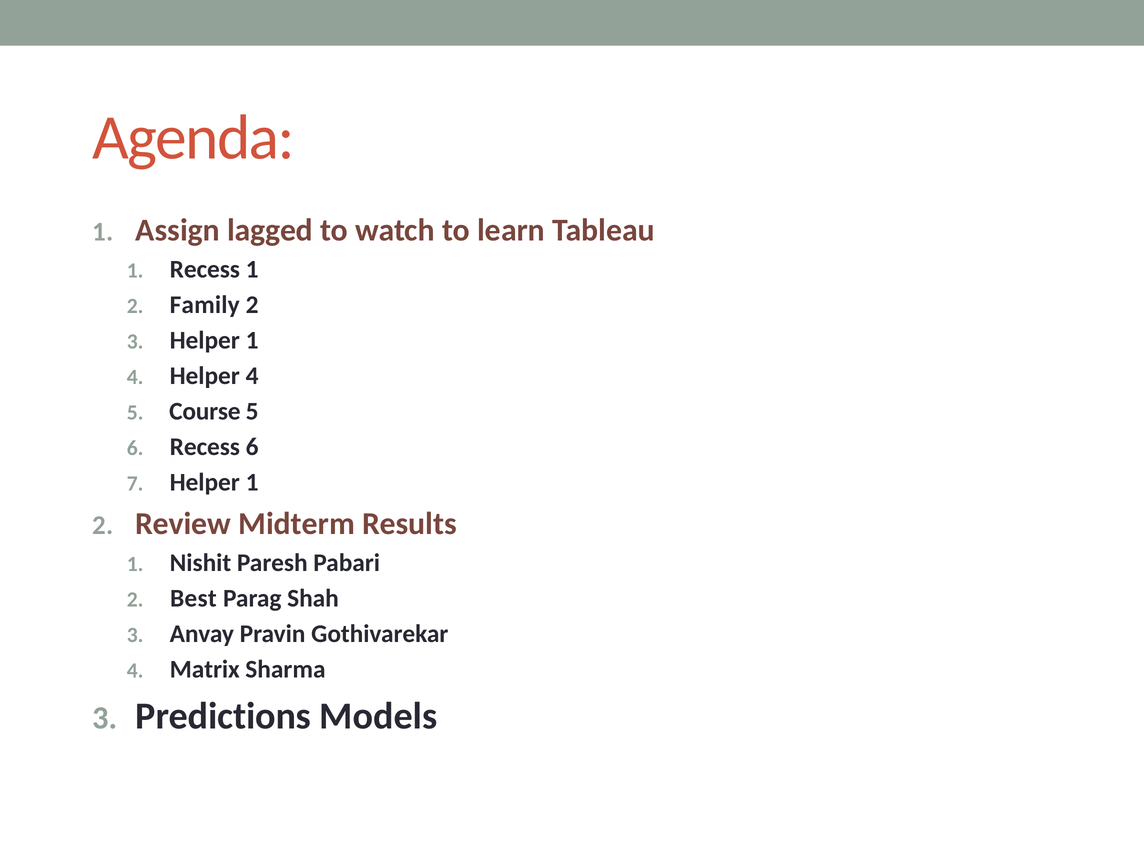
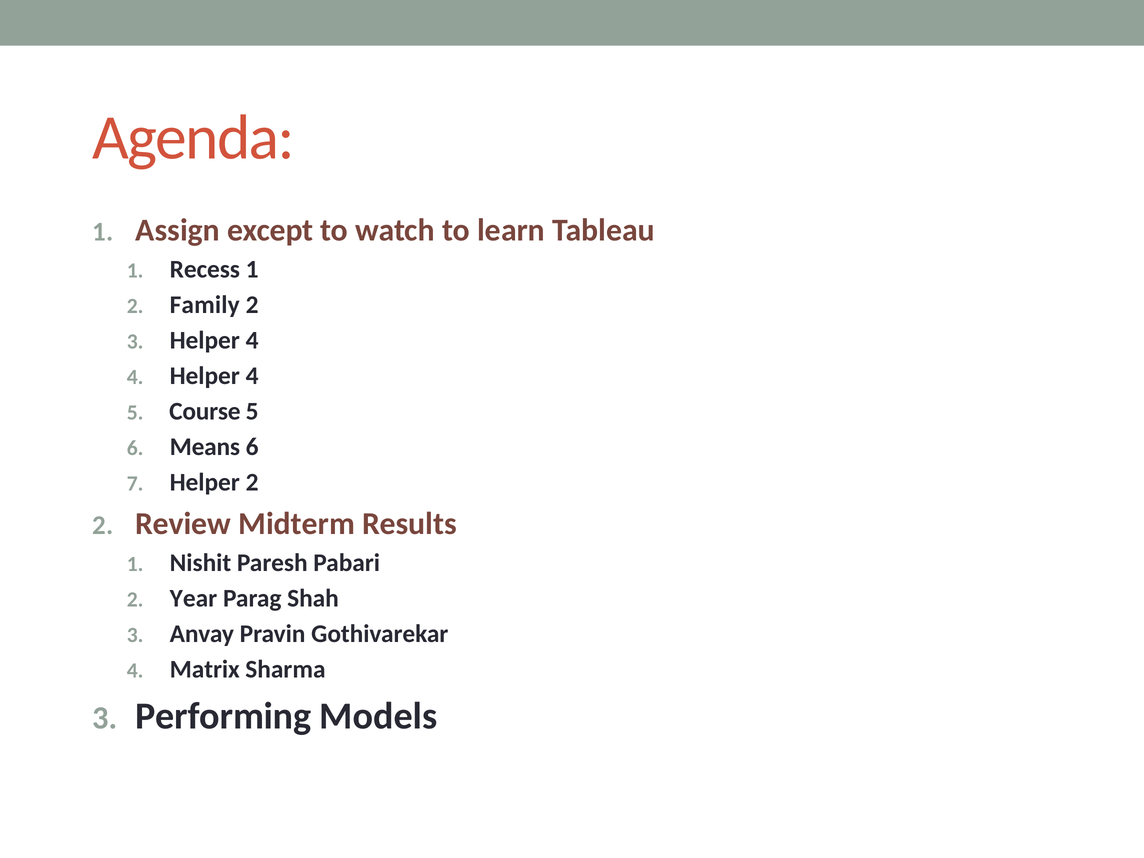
lagged: lagged -> except
3 Helper 1: 1 -> 4
6 Recess: Recess -> Means
7 Helper 1: 1 -> 2
Best: Best -> Year
Predictions: Predictions -> Performing
